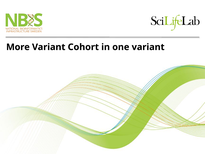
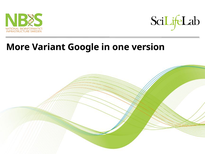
Cohort: Cohort -> Google
one variant: variant -> version
